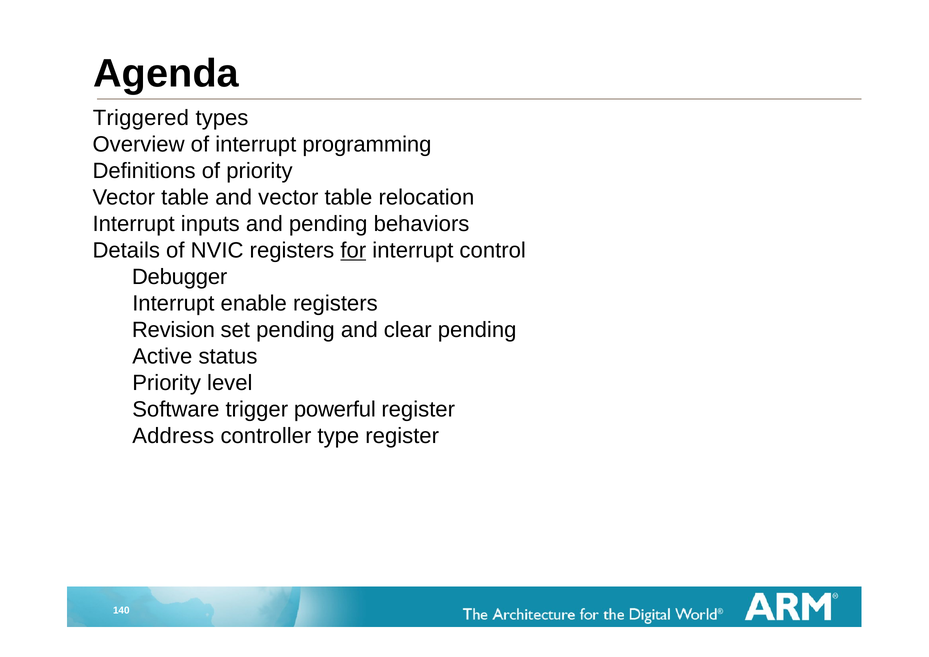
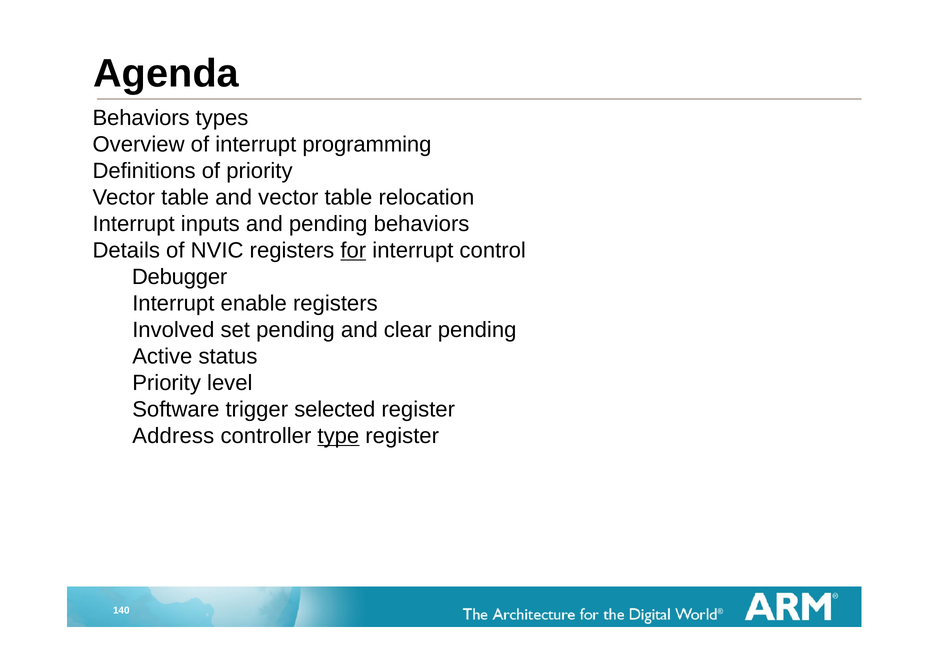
Triggered at (141, 118): Triggered -> Behaviors
Revision: Revision -> Involved
powerful: powerful -> selected
type underline: none -> present
